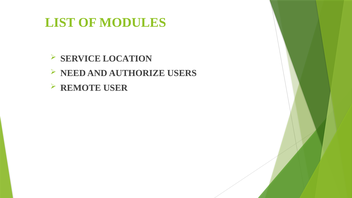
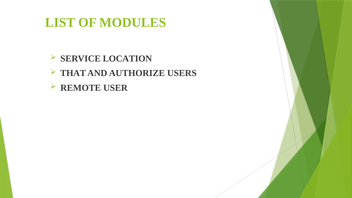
NEED: NEED -> THAT
